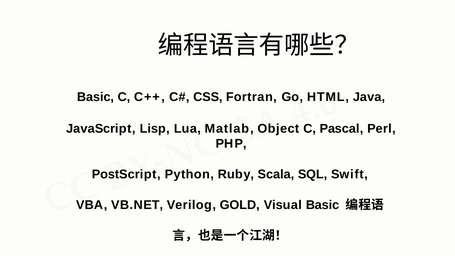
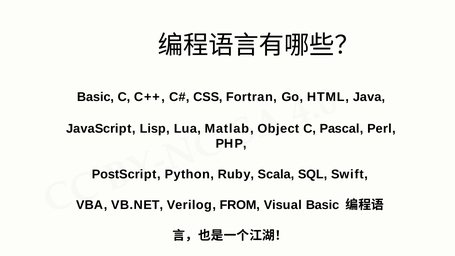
GOLD: GOLD -> FROM
